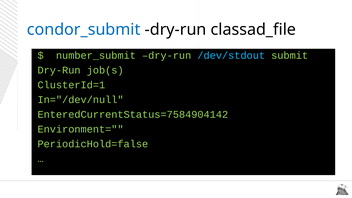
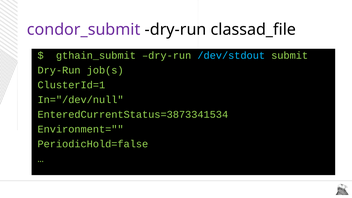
condor_submit colour: blue -> purple
number_submit: number_submit -> gthain_submit
EnteredCurrentStatus=7584904142: EnteredCurrentStatus=7584904142 -> EnteredCurrentStatus=3873341534
